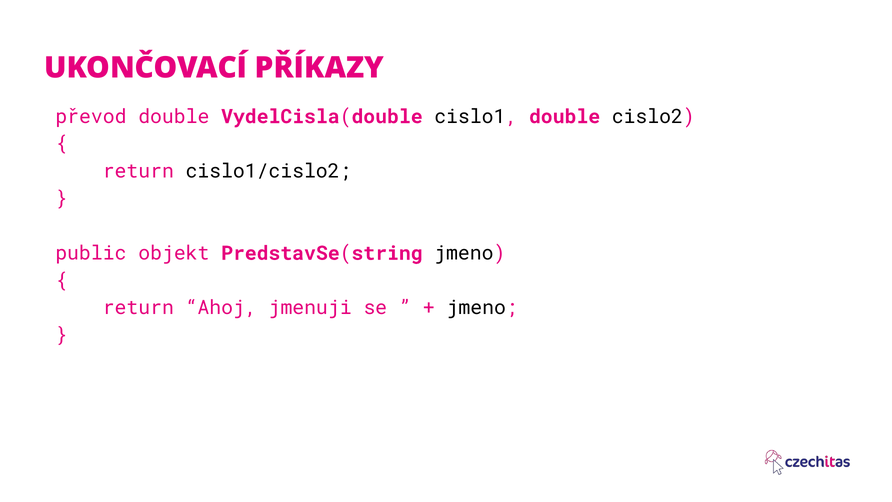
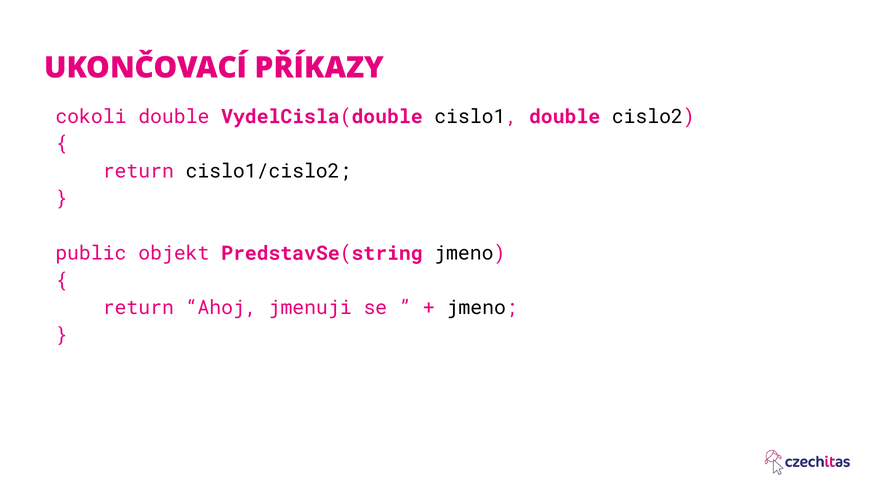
převod: převod -> cokoli
